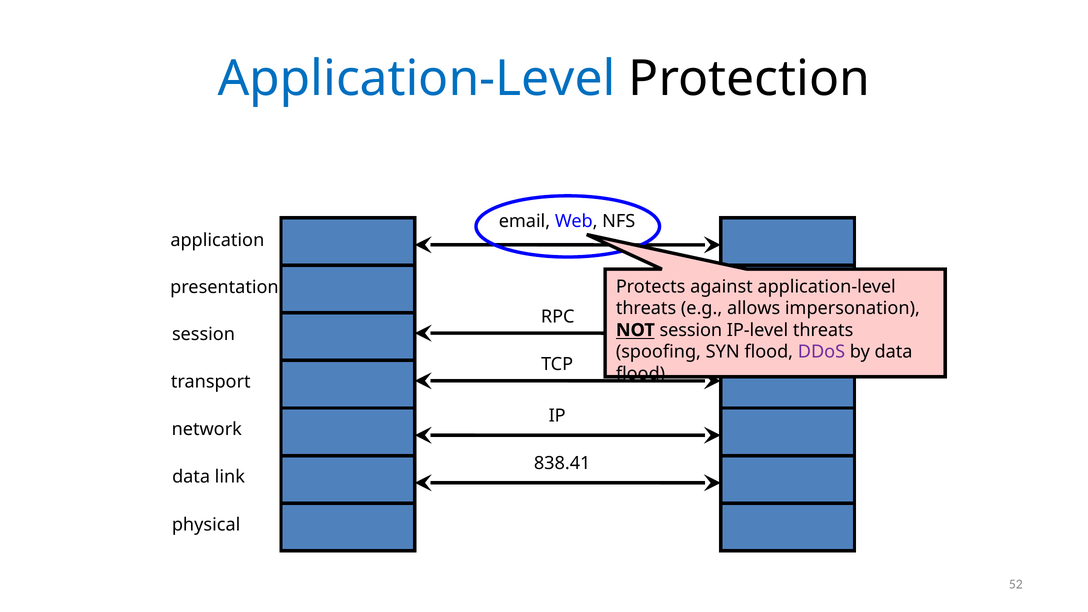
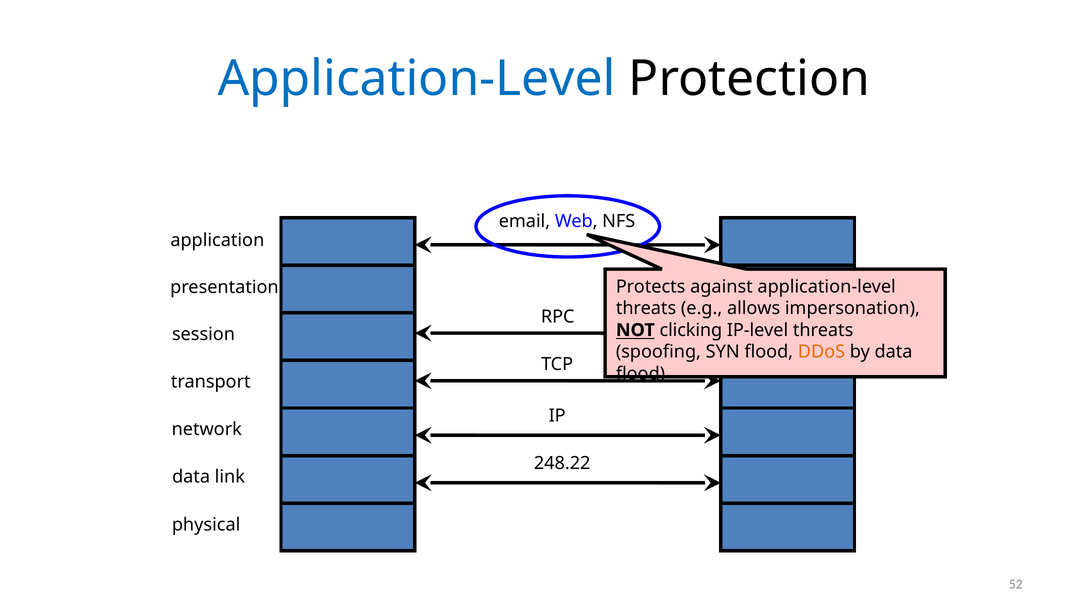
NOT session: session -> clicking
DDoS colour: purple -> orange
838.41: 838.41 -> 248.22
